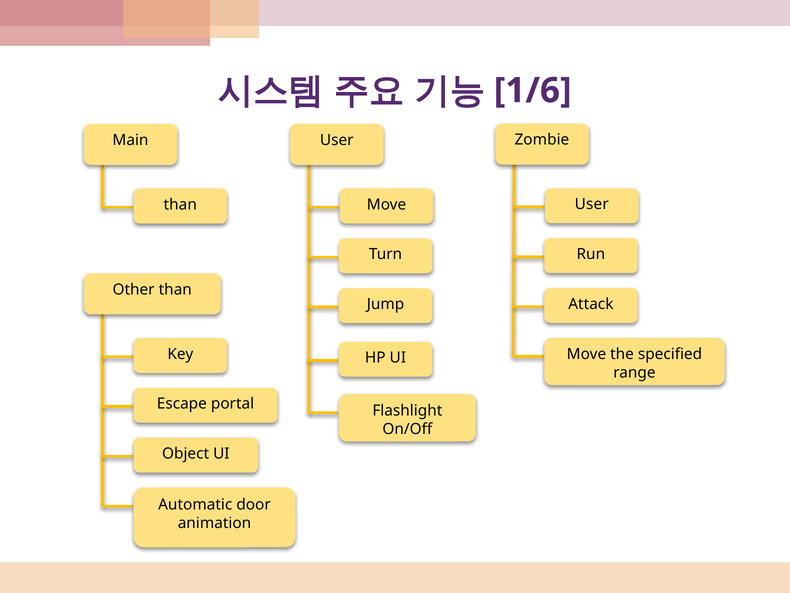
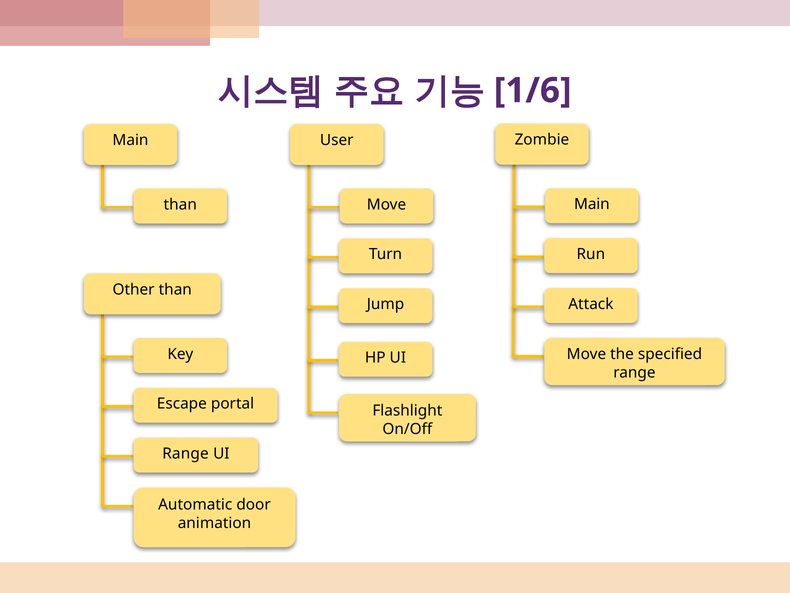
User at (592, 204): User -> Main
Object at (186, 453): Object -> Range
